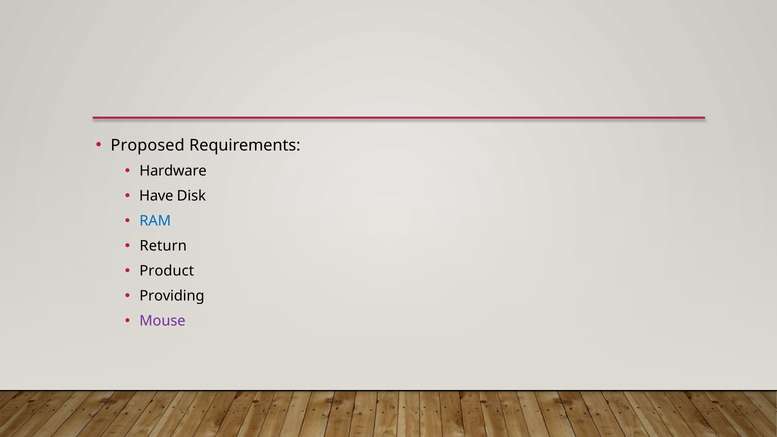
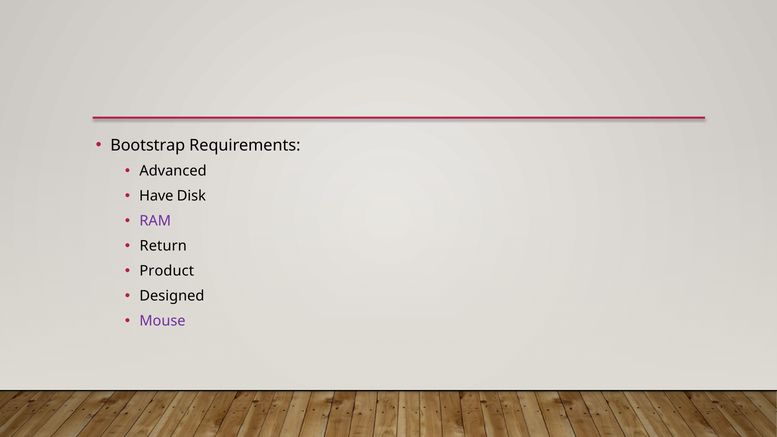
Proposed: Proposed -> Bootstrap
Hardware: Hardware -> Advanced
RAM colour: blue -> purple
Providing: Providing -> Designed
